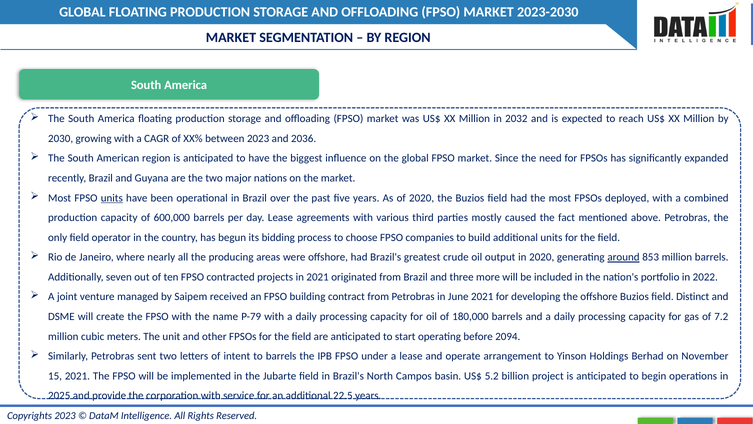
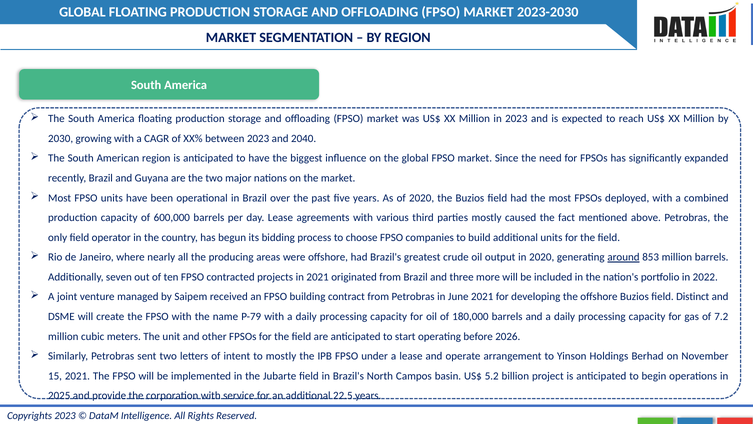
in 2032: 2032 -> 2023
2036: 2036 -> 2040
units at (112, 198) underline: present -> none
2094: 2094 -> 2026
to barrels: barrels -> mostly
